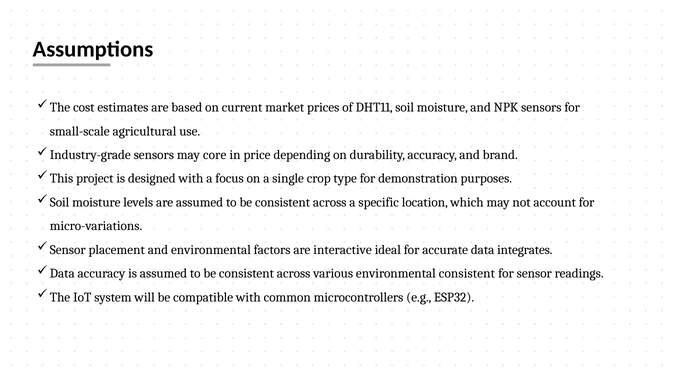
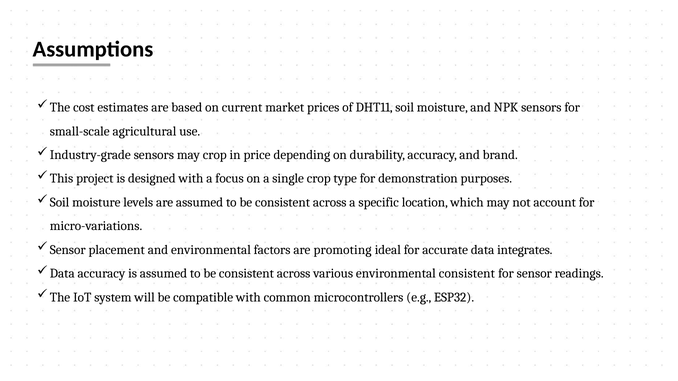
may core: core -> crop
interactive: interactive -> promoting
